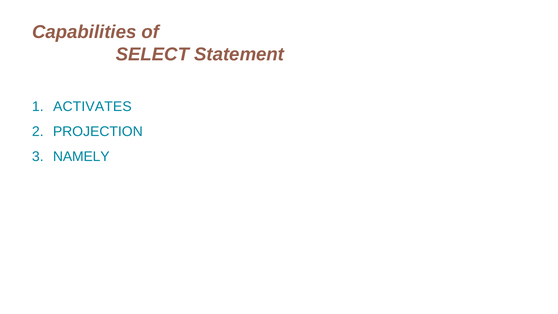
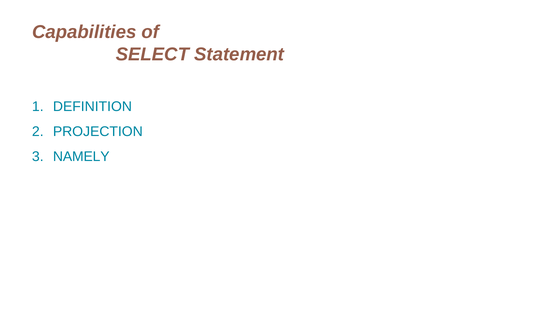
ACTIVATES: ACTIVATES -> DEFINITION
